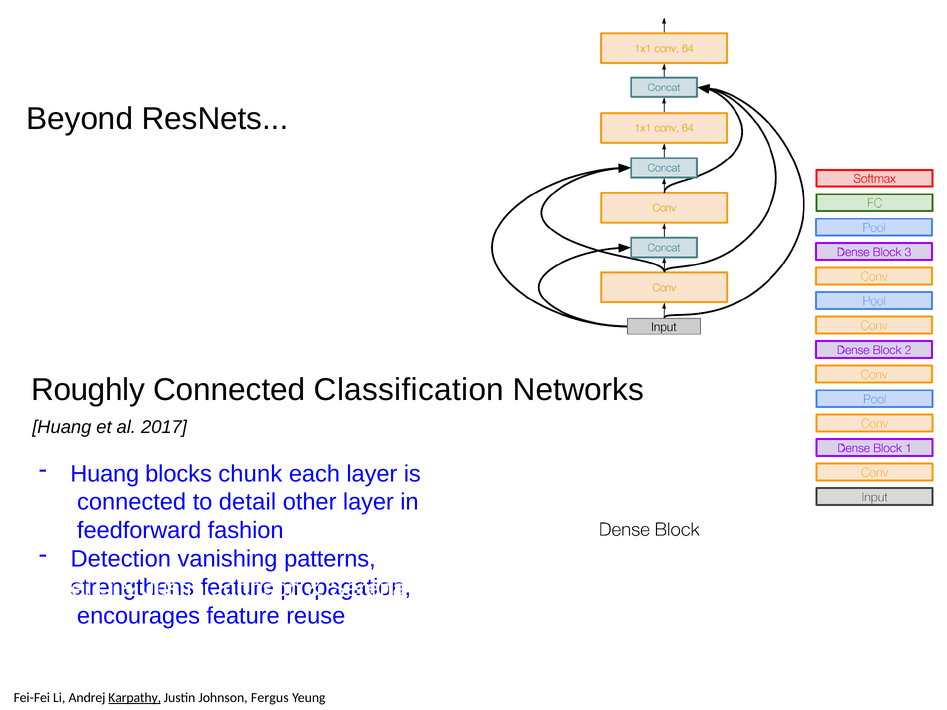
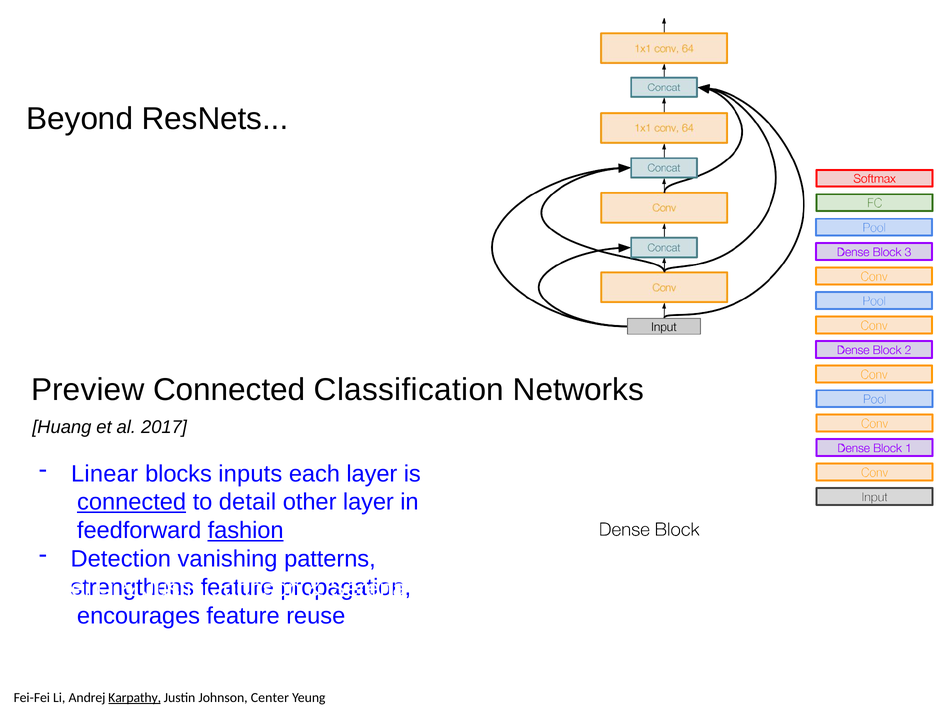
Roughly: Roughly -> Preview
Huang at (105, 474): Huang -> Linear
chunk: chunk -> inputs
connected at (132, 502) underline: none -> present
fashion underline: none -> present
Fergus: Fergus -> Center
